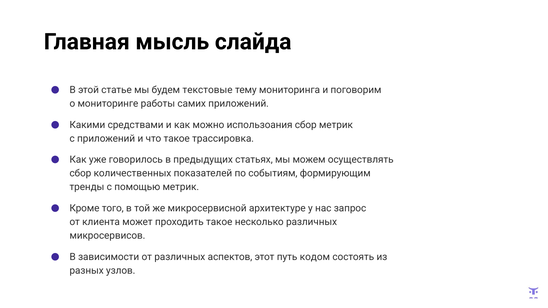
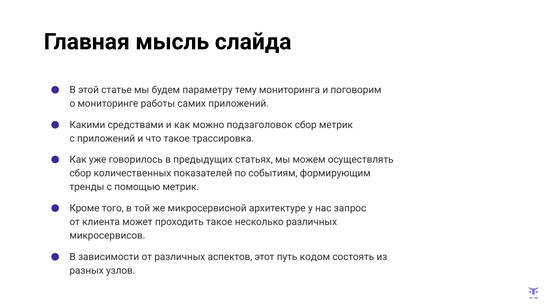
текстовые: текстовые -> параметру
использоания: использоания -> подзаголовок
